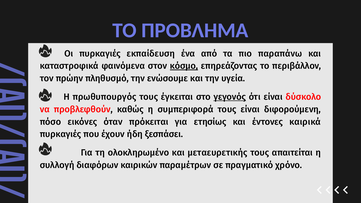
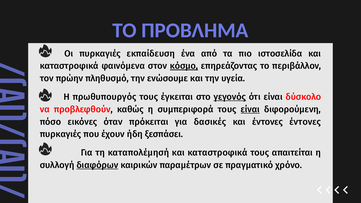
παραπάνω: παραπάνω -> ιστοσελίδα
είναι at (250, 109) underline: none -> present
ετησίως: ετησίως -> δασικές
έντονες καιρικά: καιρικά -> έντονες
ολοκληρωμένο: ολοκληρωμένο -> καταπολέμησή
μεταευρετικής at (218, 153): μεταευρετικής -> καταστροφικά
διαφόρων underline: none -> present
